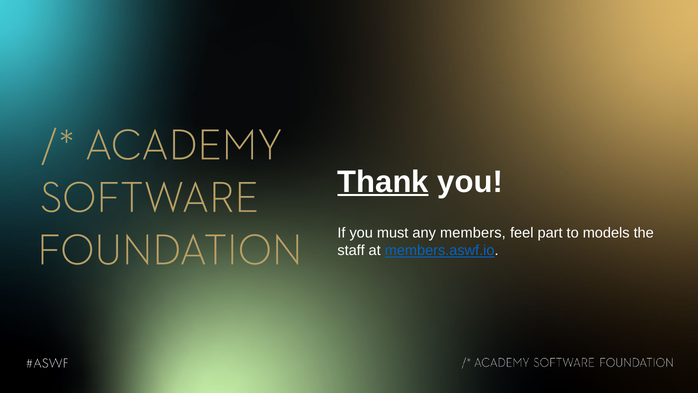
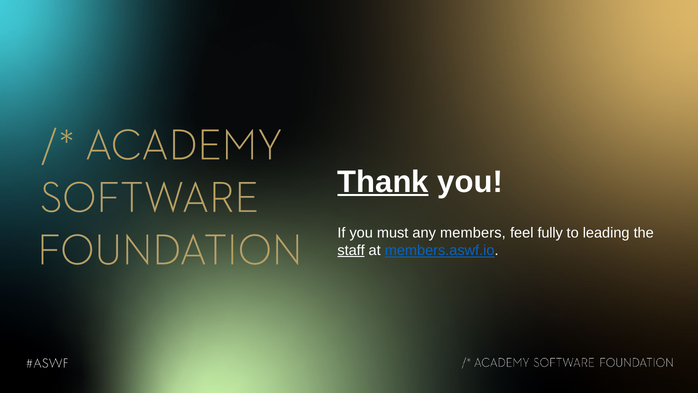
part: part -> fully
models: models -> leading
staff underline: none -> present
